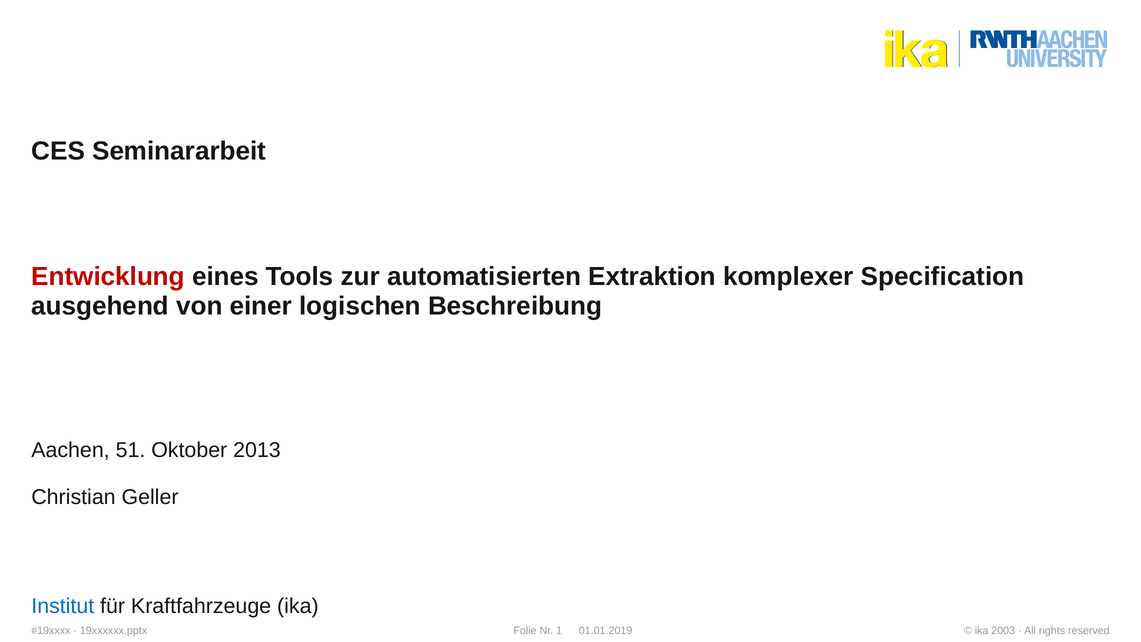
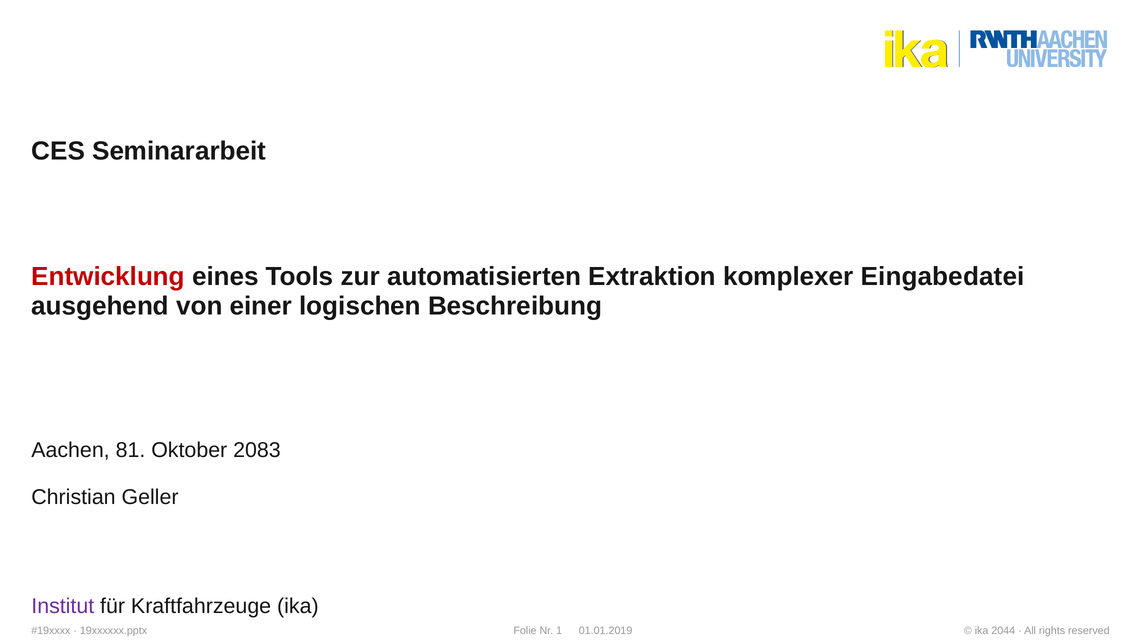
Specification: Specification -> Eingabedatei
51: 51 -> 81
2013: 2013 -> 2083
Institut colour: blue -> purple
2003: 2003 -> 2044
